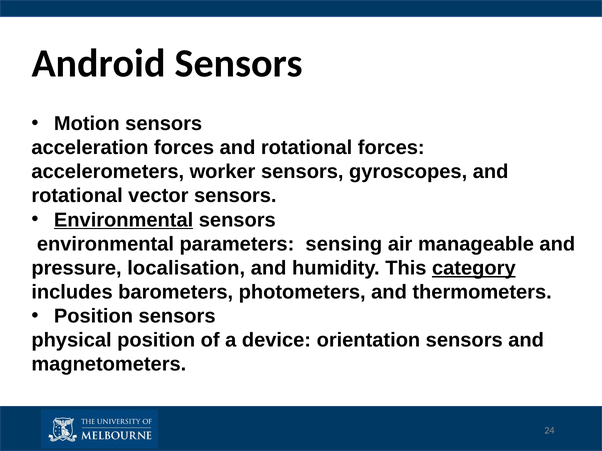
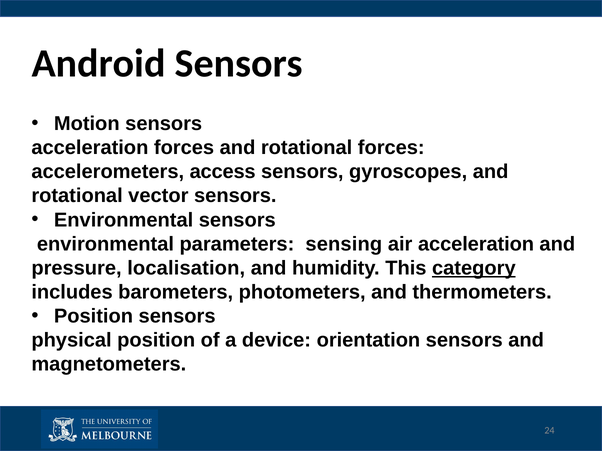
worker: worker -> access
Environmental at (124, 220) underline: present -> none
air manageable: manageable -> acceleration
